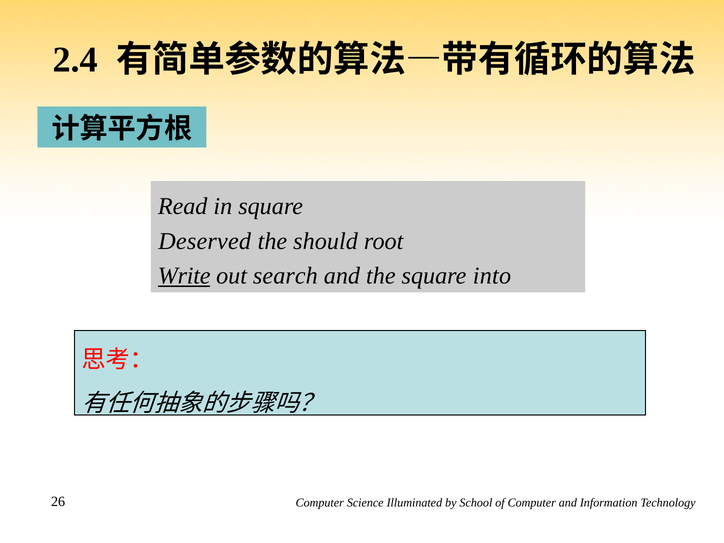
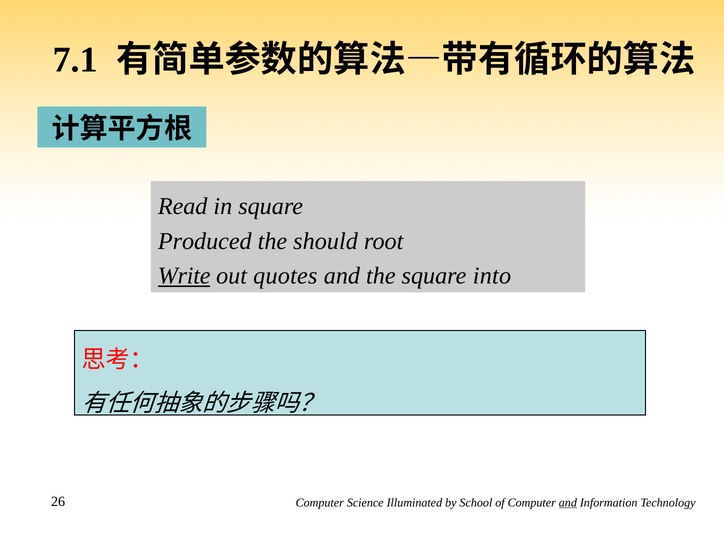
2.4: 2.4 -> 7.1
Deserved: Deserved -> Produced
search: search -> quotes
and at (568, 503) underline: none -> present
